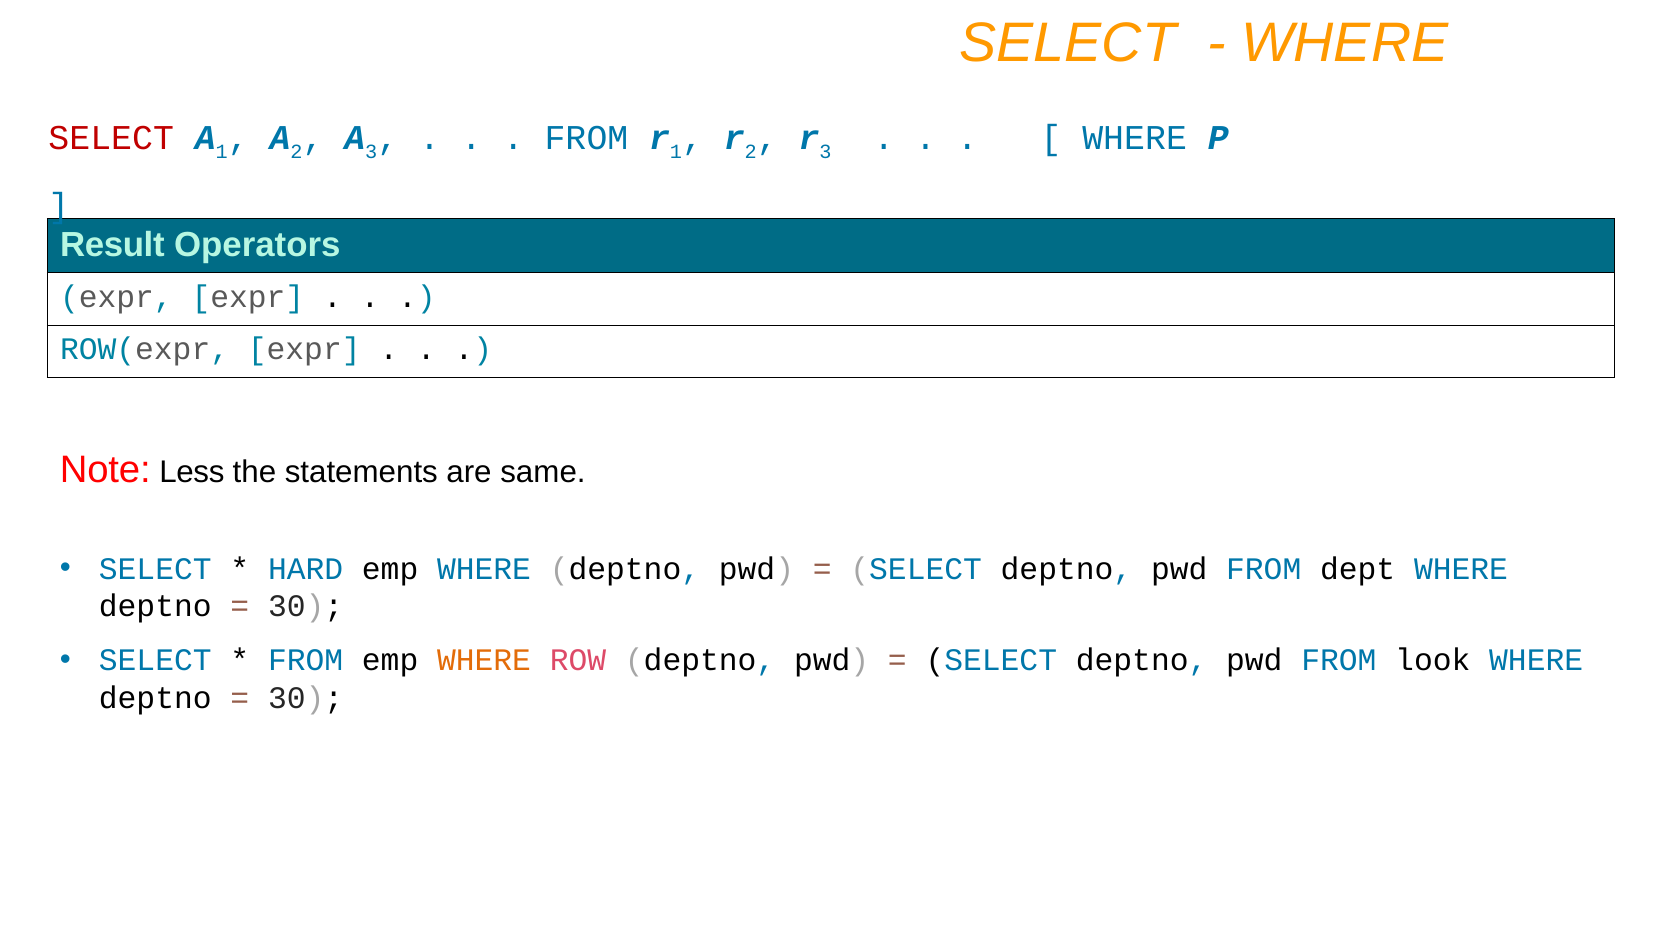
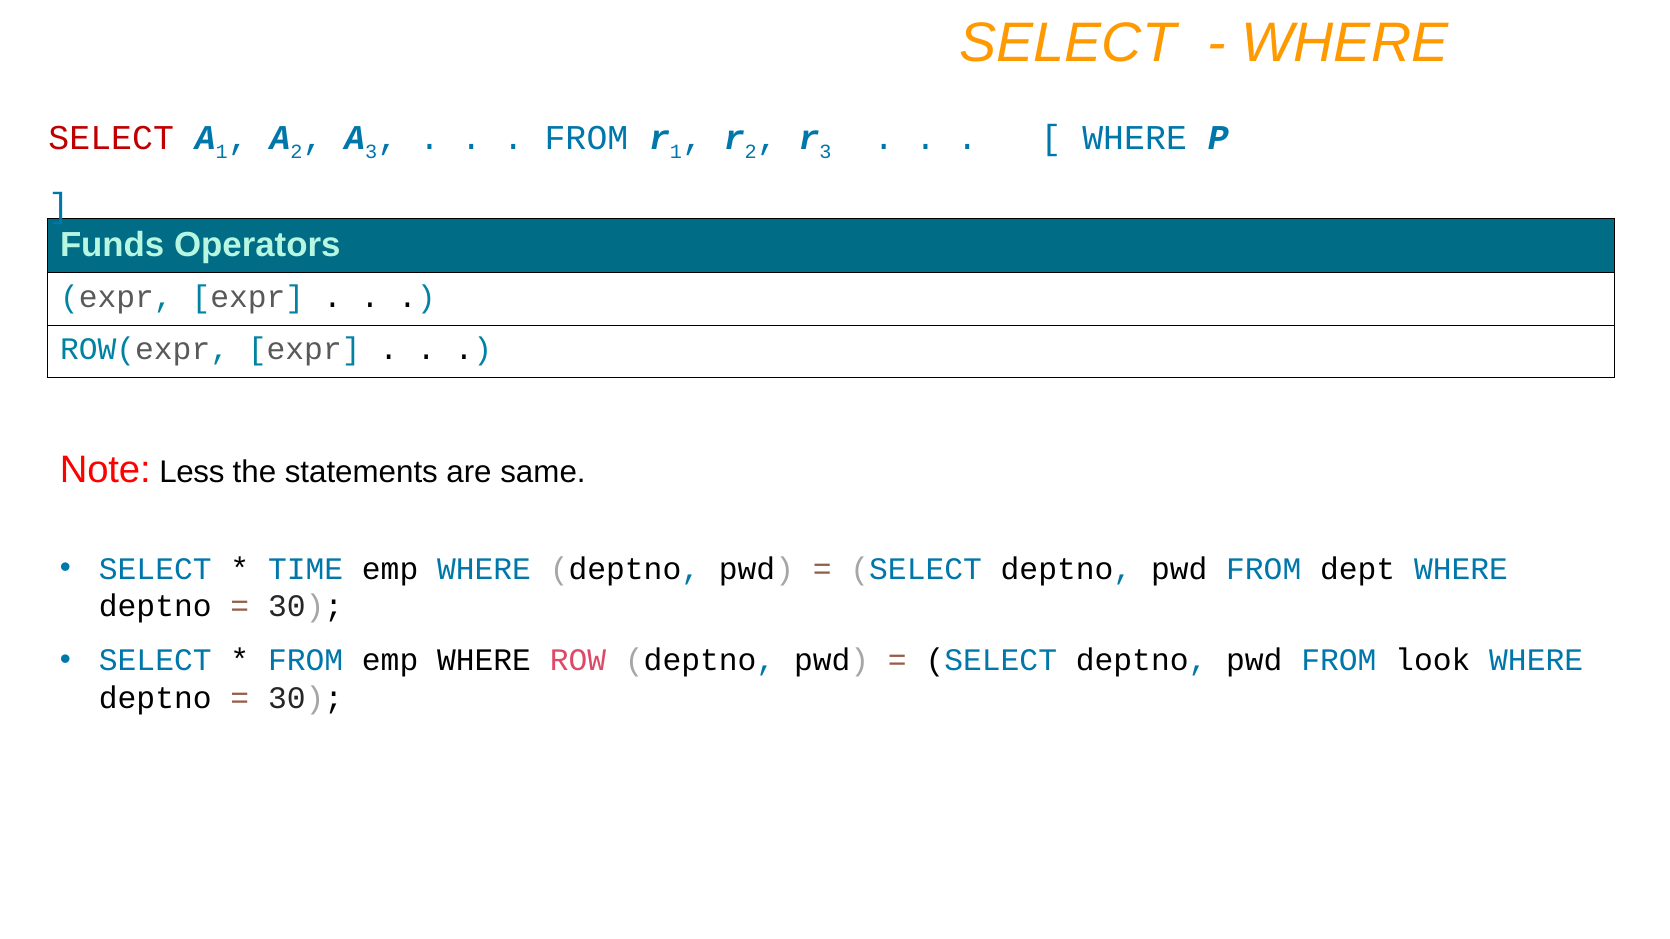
Result: Result -> Funds
HARD: HARD -> TIME
WHERE at (484, 661) colour: orange -> black
